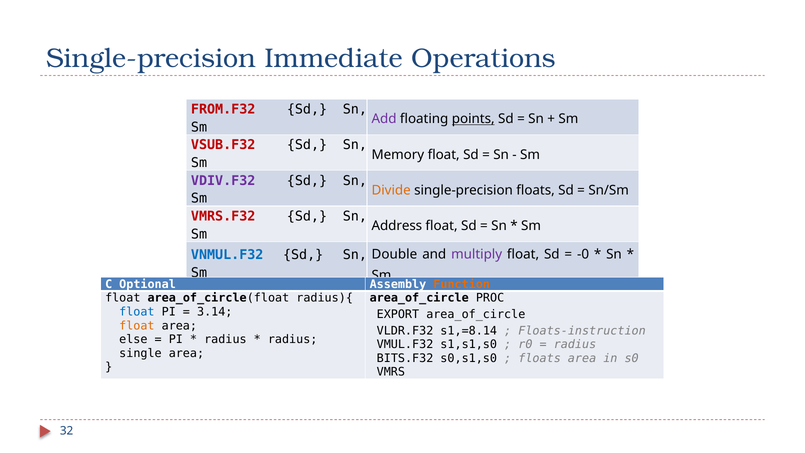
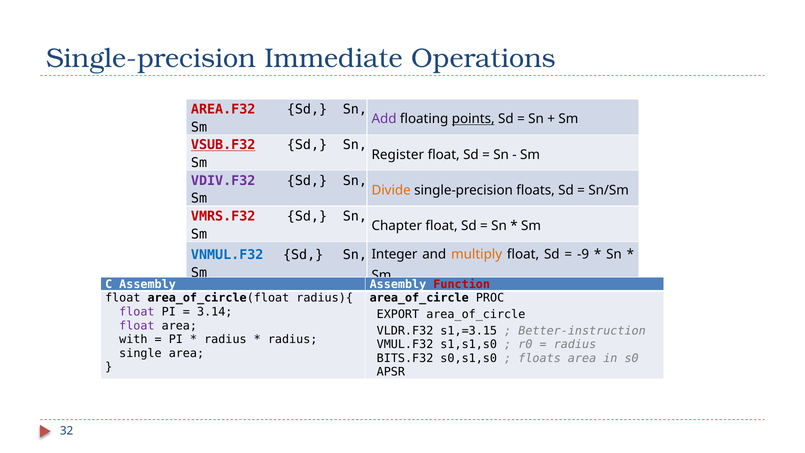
FROM.F32: FROM.F32 -> AREA.F32
VSUB.F32 underline: none -> present
Memory: Memory -> Register
Address: Address -> Chapter
Double: Double -> Integer
multiply colour: purple -> orange
-0: -0 -> -9
C Optional: Optional -> Assembly
Function colour: orange -> red
float at (137, 312) colour: blue -> purple
float at (137, 326) colour: orange -> purple
s1,=8.14: s1,=8.14 -> s1,=3.15
Floats-instruction: Floats-instruction -> Better-instruction
else: else -> with
VMRS: VMRS -> APSR
